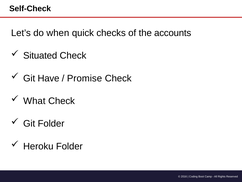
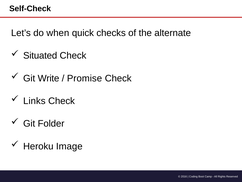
accounts: accounts -> alternate
Have: Have -> Write
What: What -> Links
Heroku Folder: Folder -> Image
